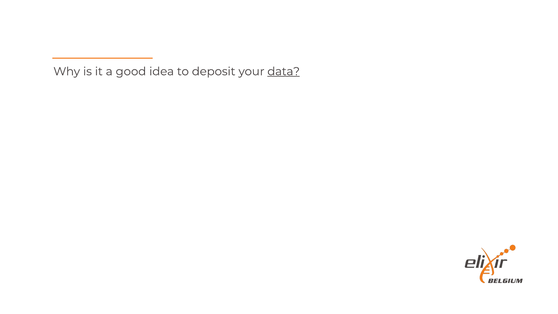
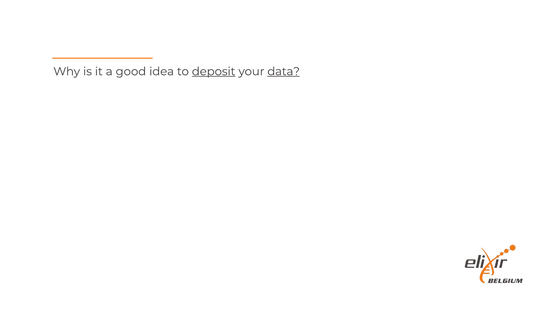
deposit underline: none -> present
